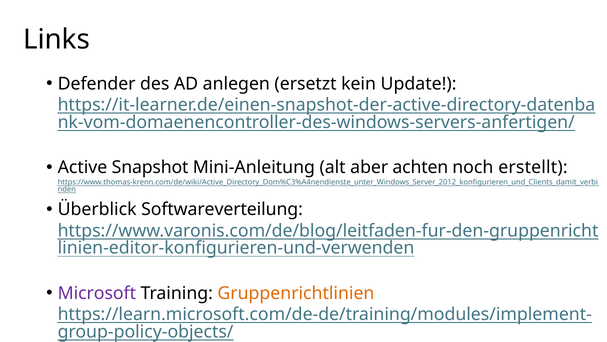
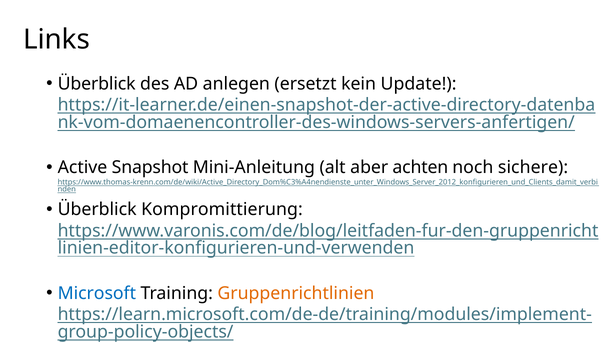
Defender at (97, 84): Defender -> Überblick
erstellt: erstellt -> sichere
Softwareverteilung: Softwareverteilung -> Kompromittierung
Microsoft colour: purple -> blue
